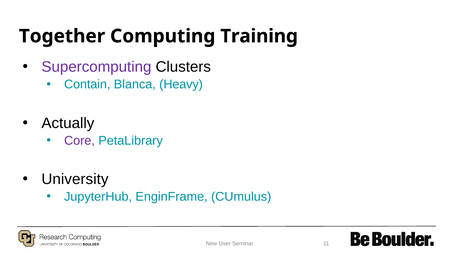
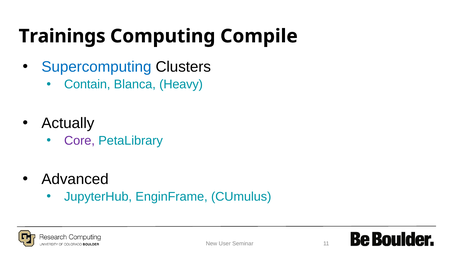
Together: Together -> Trainings
Training: Training -> Compile
Supercomputing colour: purple -> blue
University: University -> Advanced
